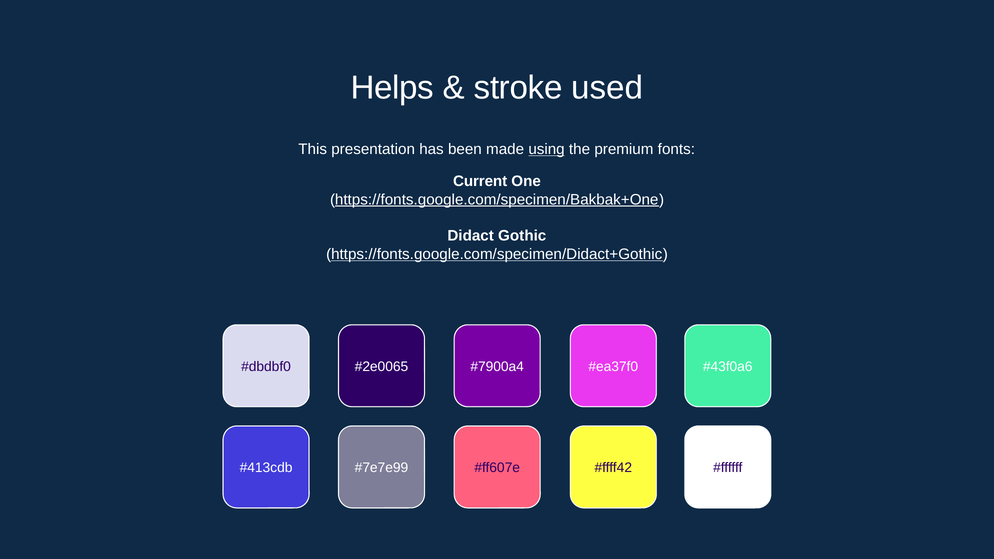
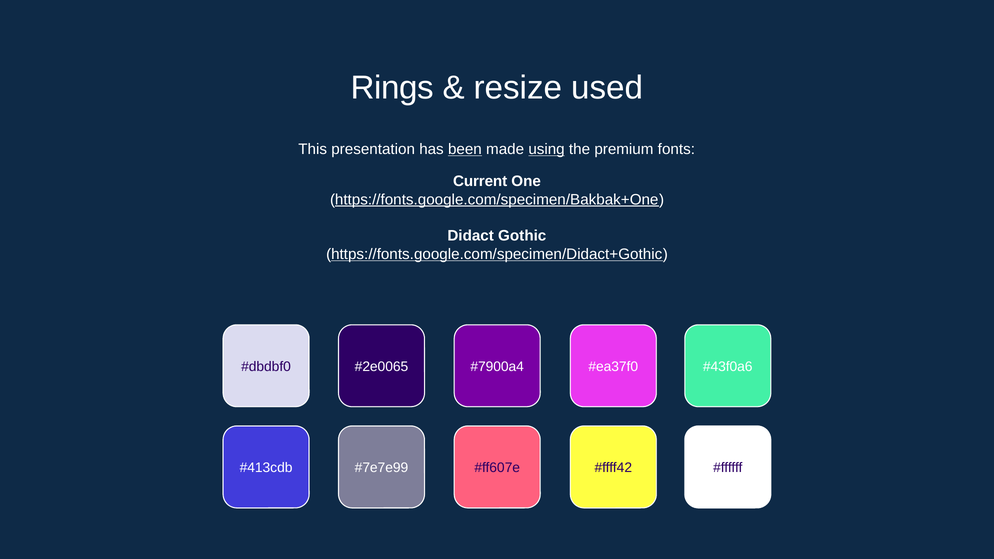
Helps: Helps -> Rings
stroke: stroke -> resize
been underline: none -> present
